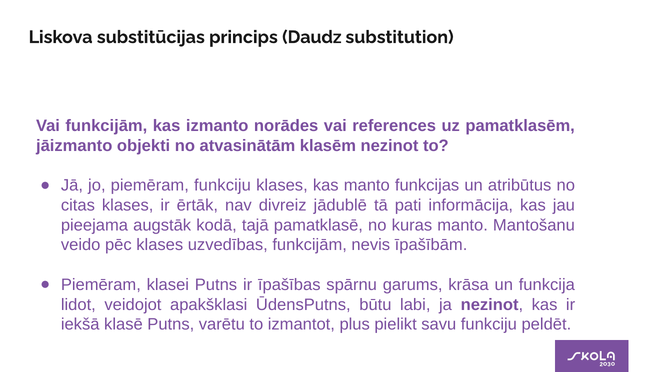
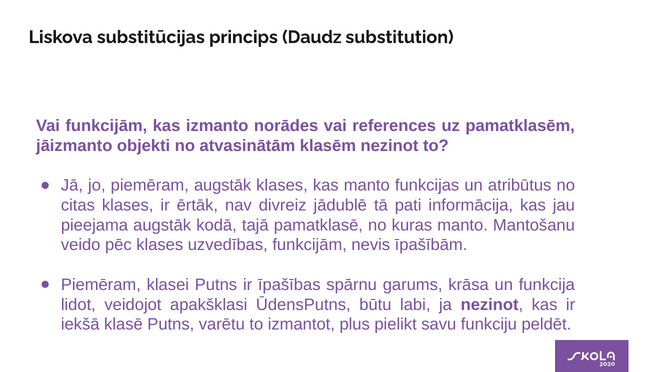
piemēram funkciju: funkciju -> augstāk
